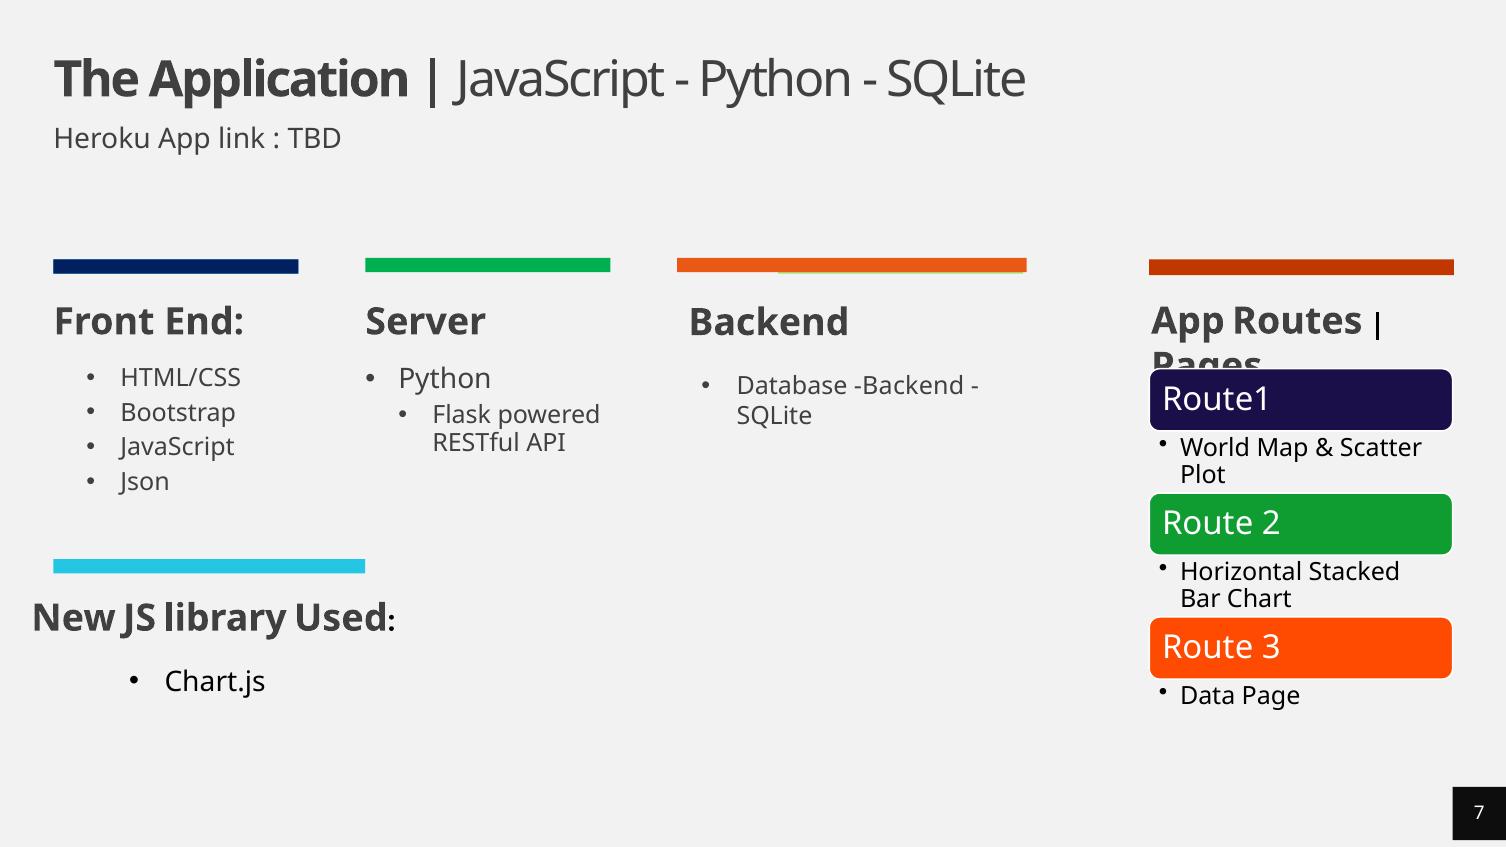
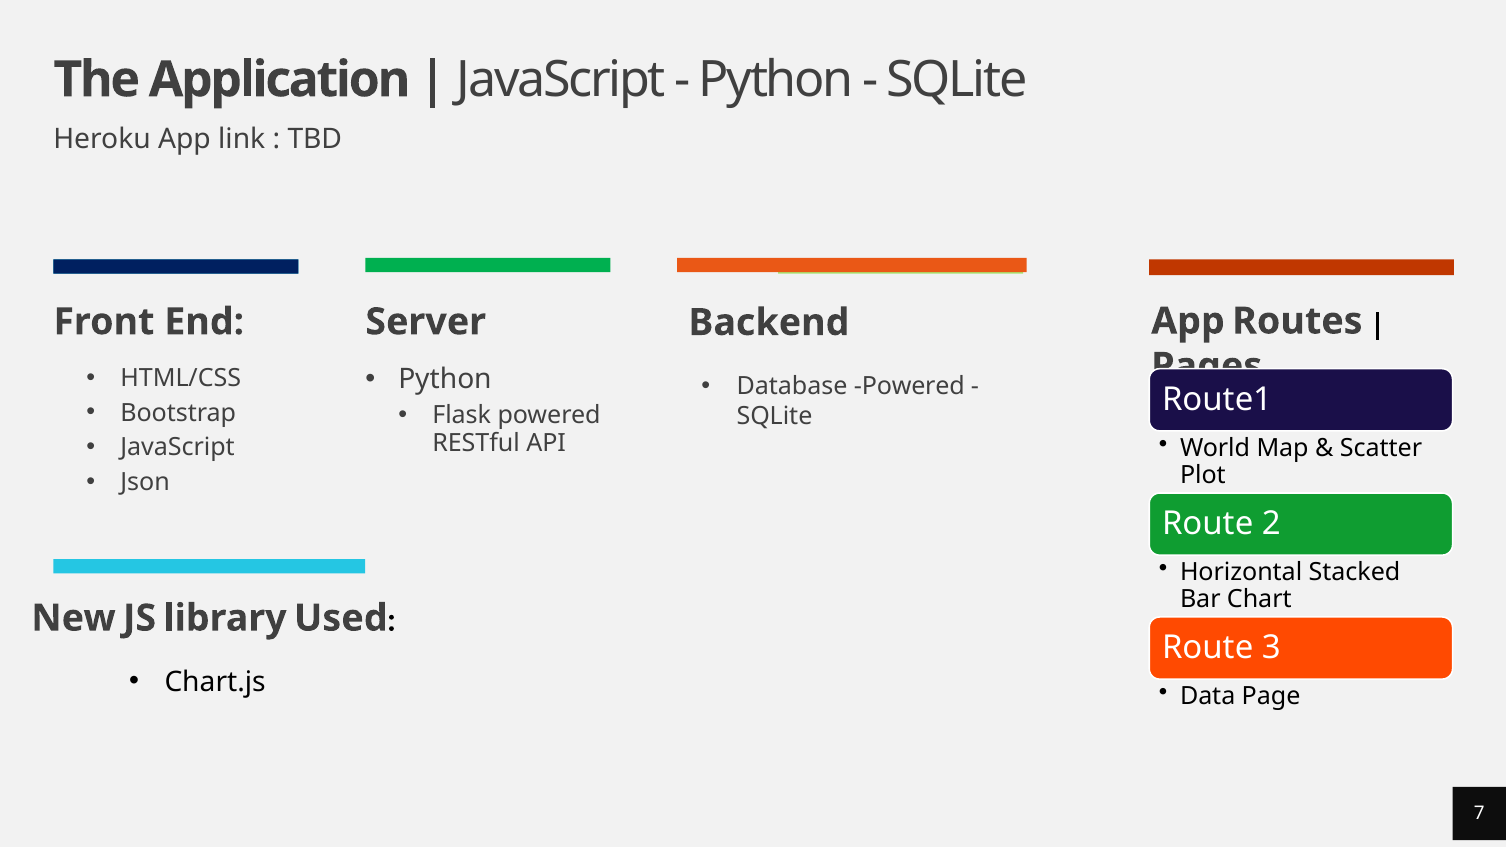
Database Backend: Backend -> Powered
